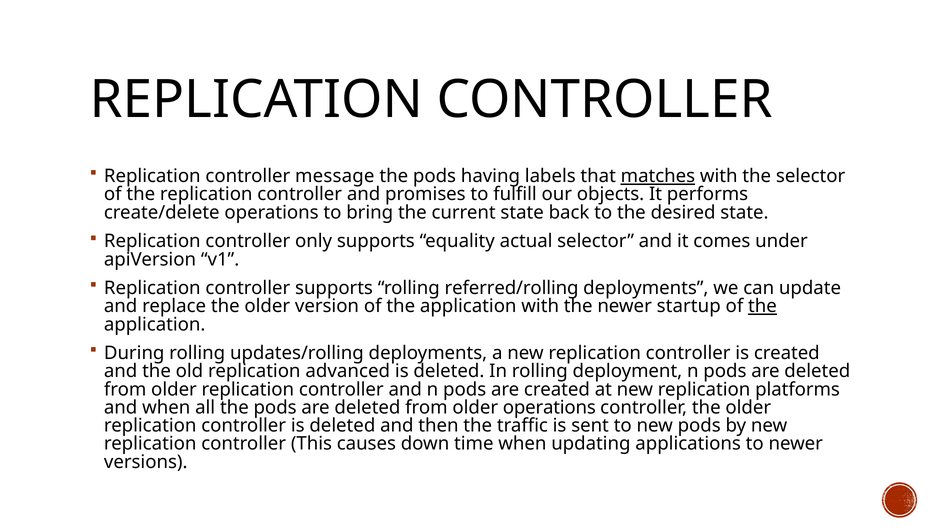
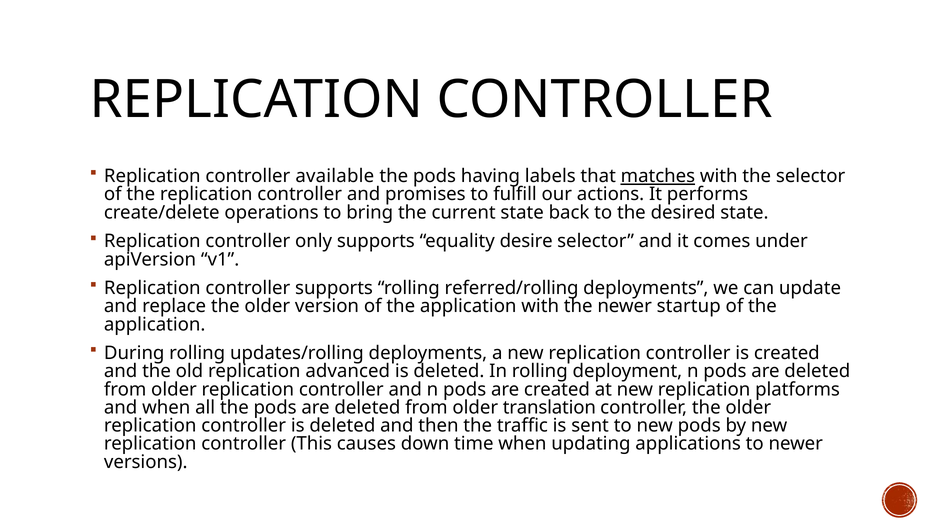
message: message -> available
objects: objects -> actions
actual: actual -> desire
the at (762, 306) underline: present -> none
older operations: operations -> translation
